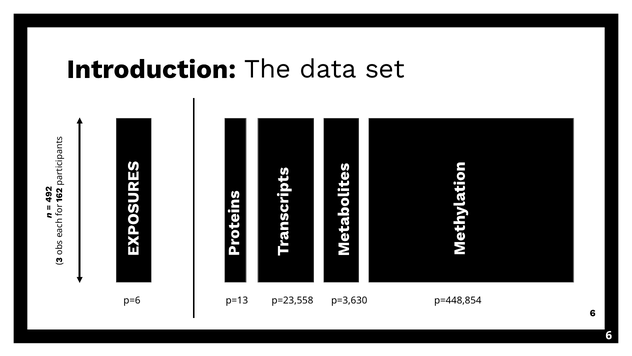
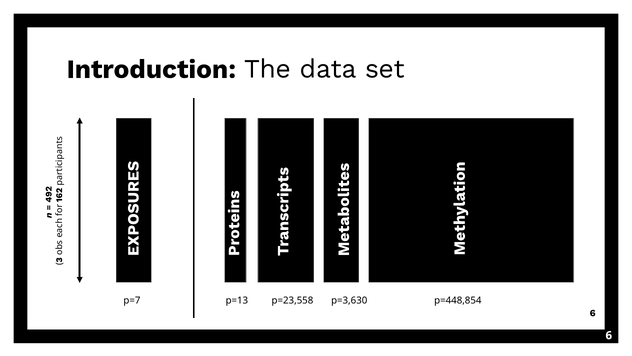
p=6: p=6 -> p=7
